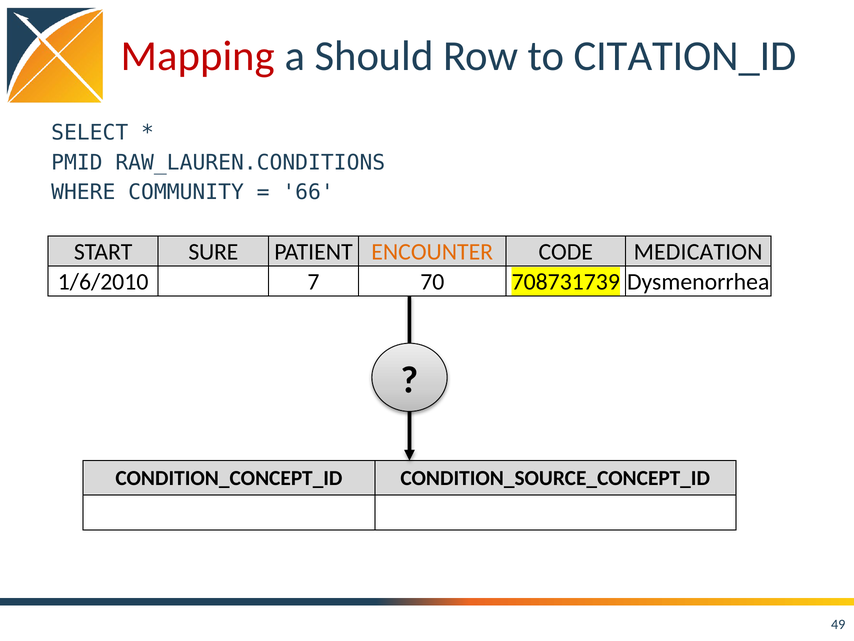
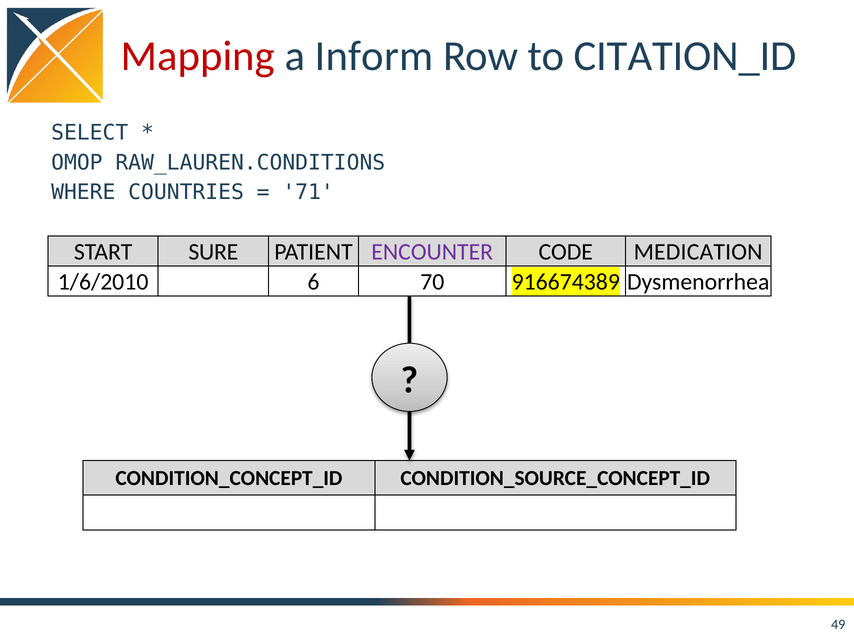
Should: Should -> Inform
PMID: PMID -> OMOP
COMMUNITY: COMMUNITY -> COUNTRIES
66: 66 -> 71
ENCOUNTER colour: orange -> purple
7: 7 -> 6
708731739: 708731739 -> 916674389
